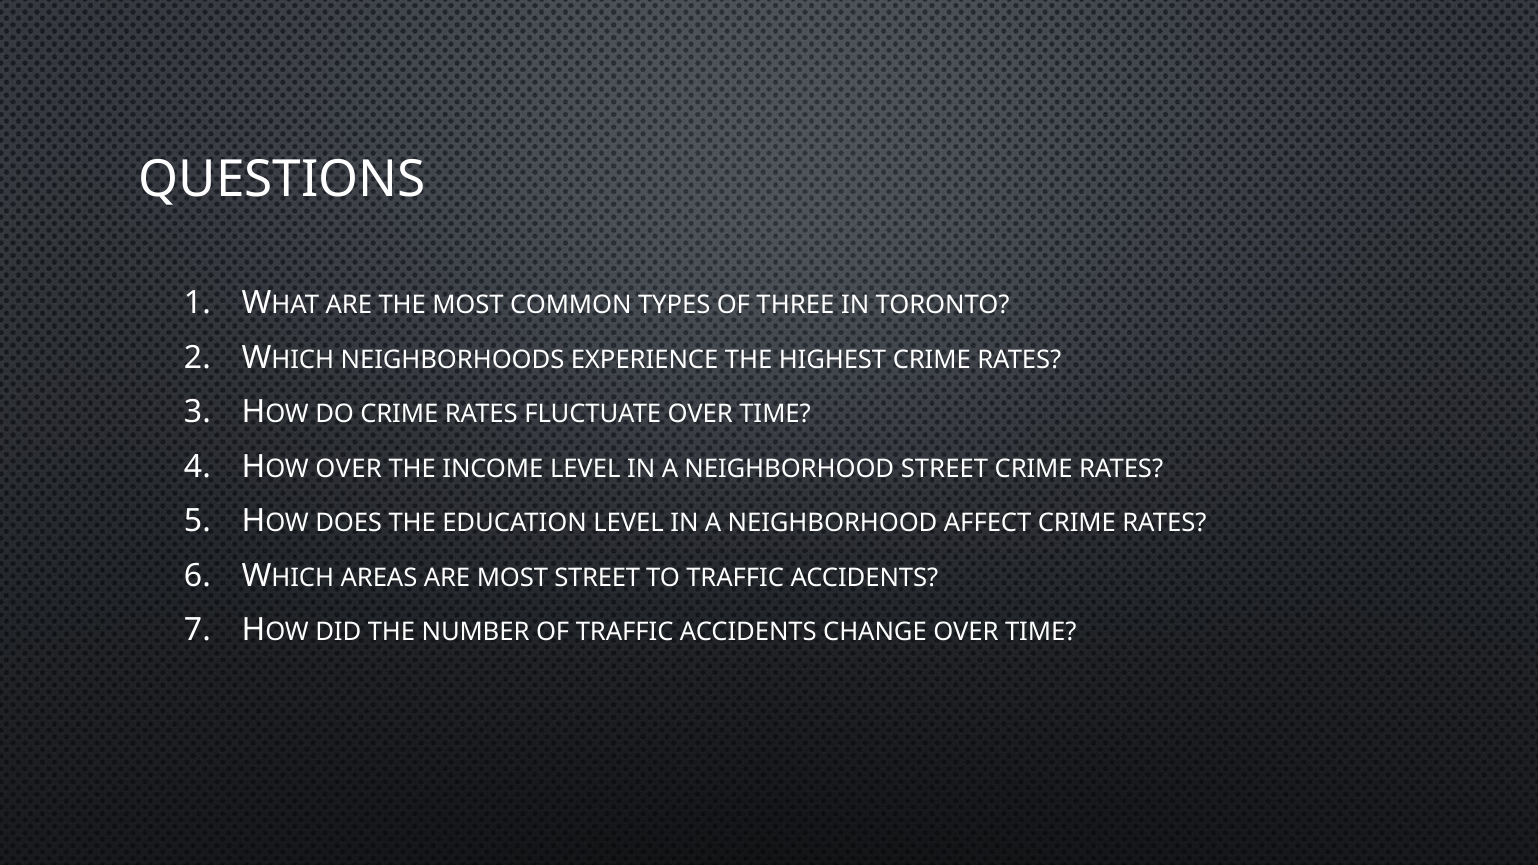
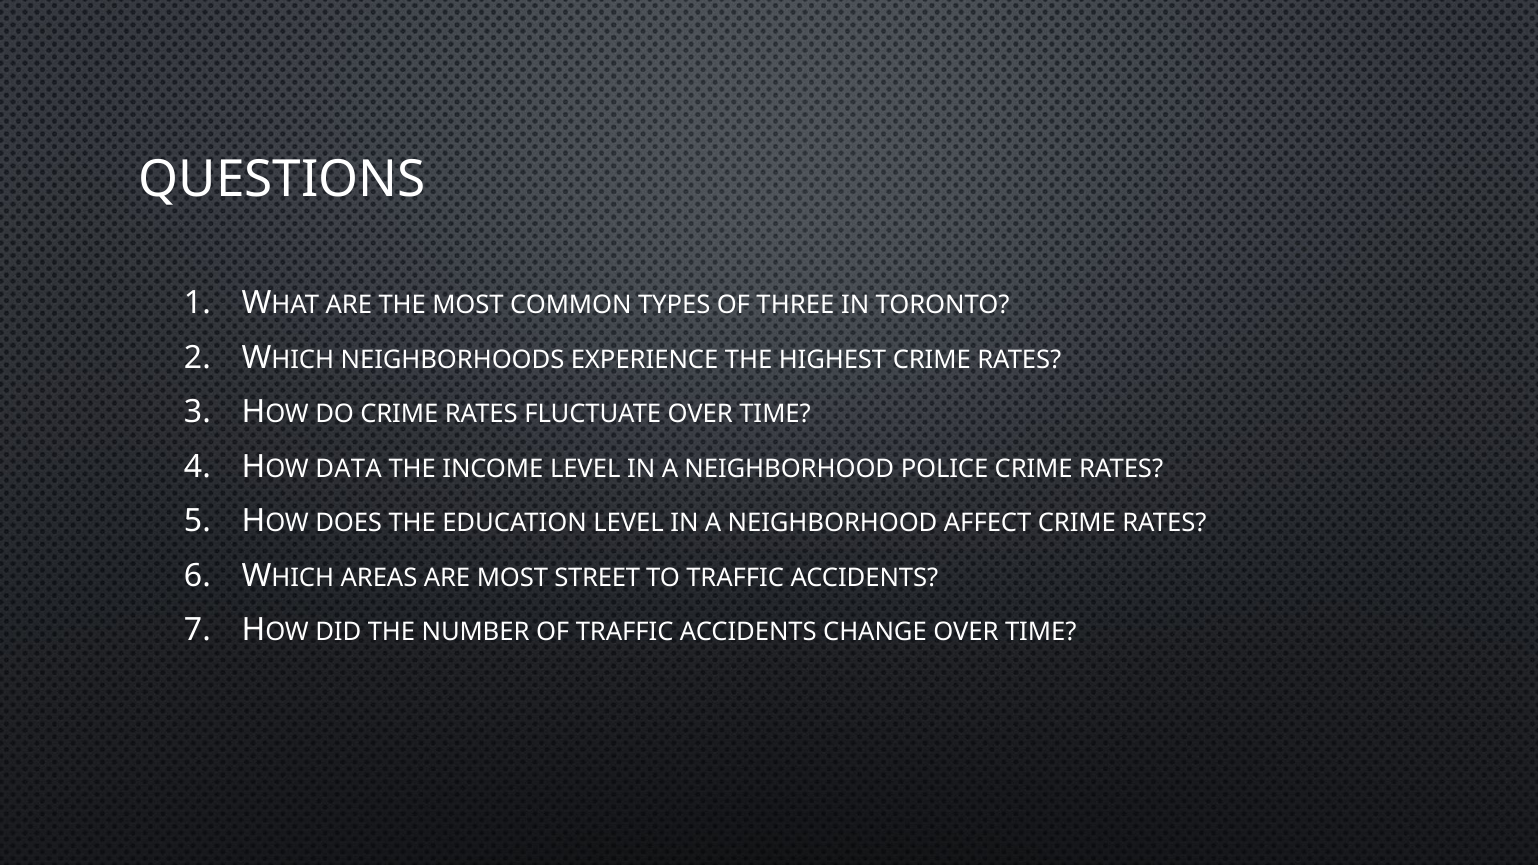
OVER at (349, 469): OVER -> DATA
NEIGHBORHOOD STREET: STREET -> POLICE
